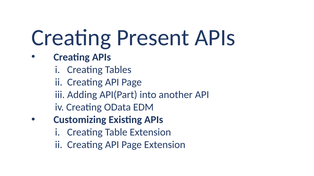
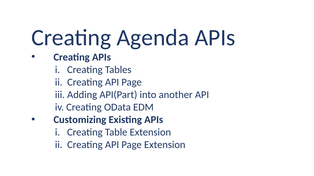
Present: Present -> Agenda
